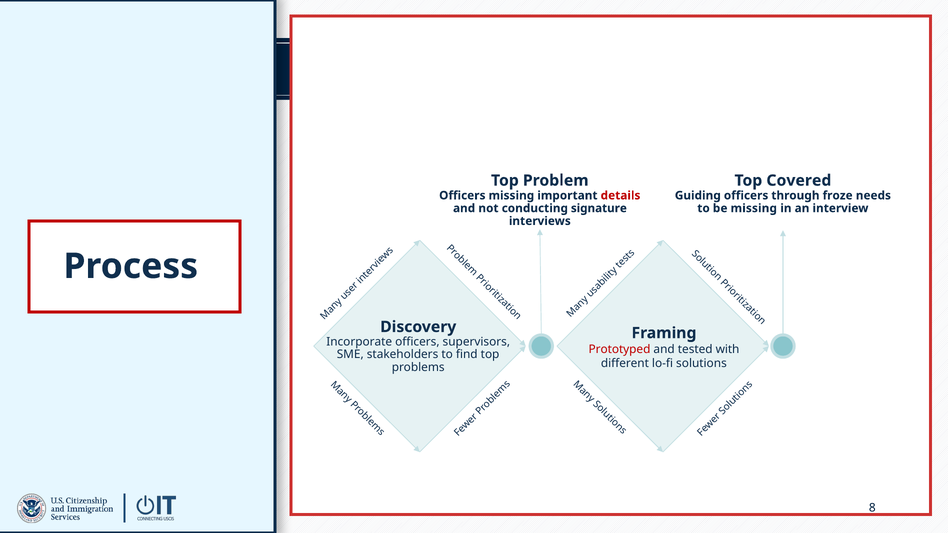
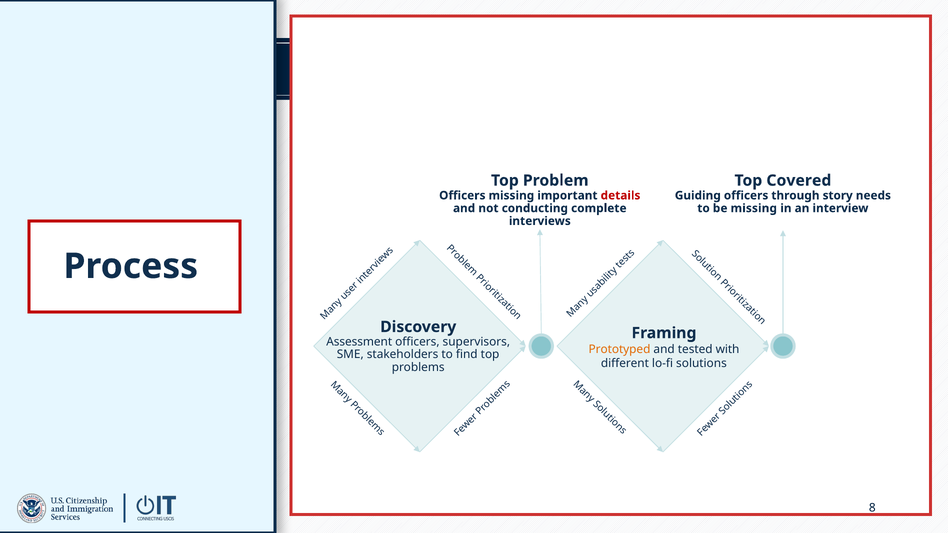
froze: froze -> story
signature: signature -> complete
Incorporate: Incorporate -> Assessment
Prototyped colour: red -> orange
